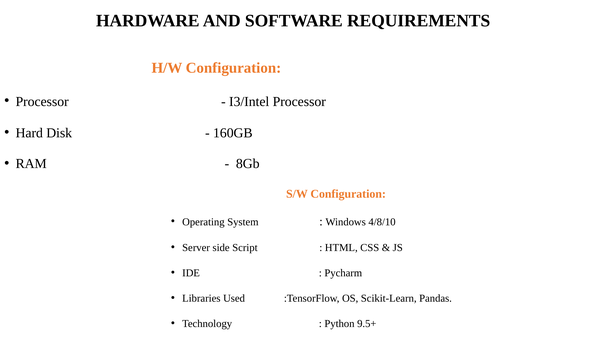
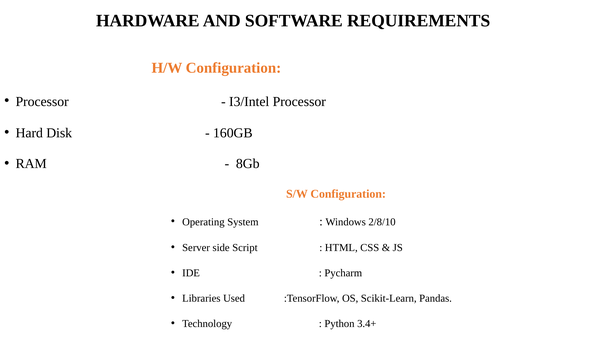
4/8/10: 4/8/10 -> 2/8/10
9.5+: 9.5+ -> 3.4+
